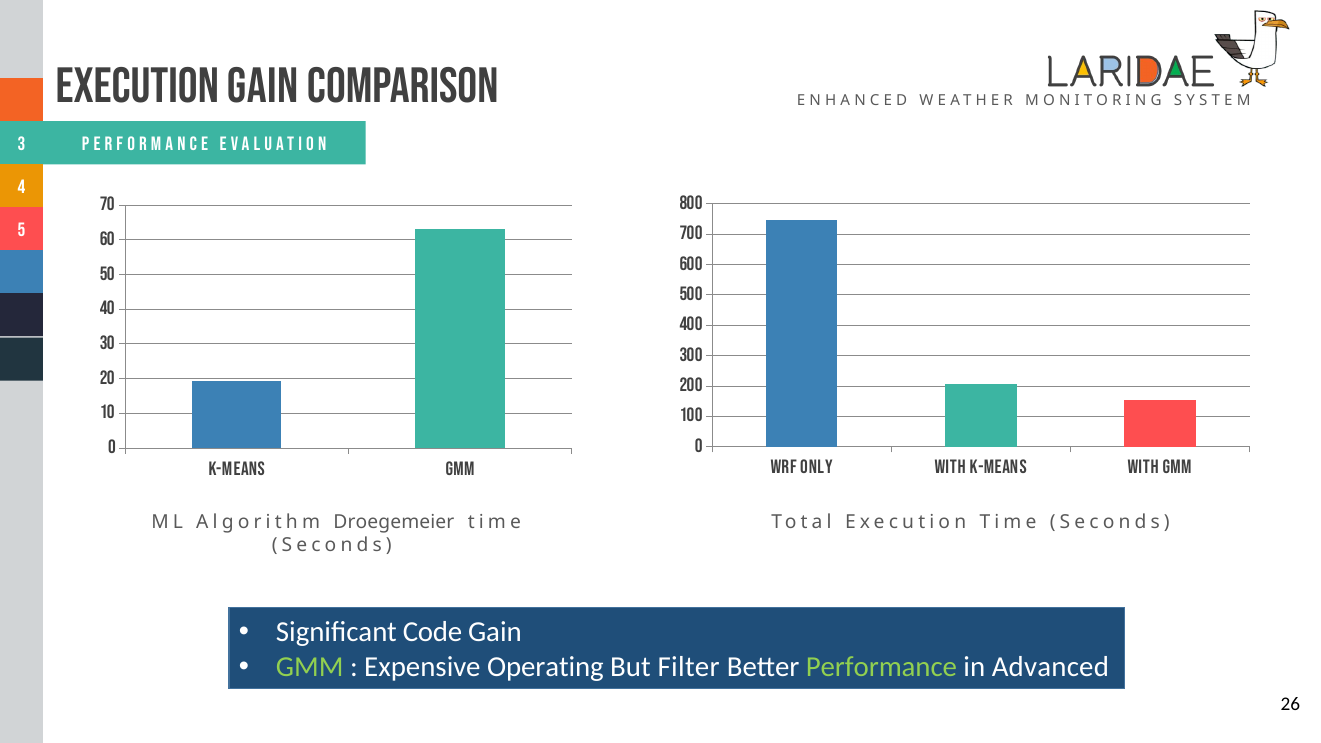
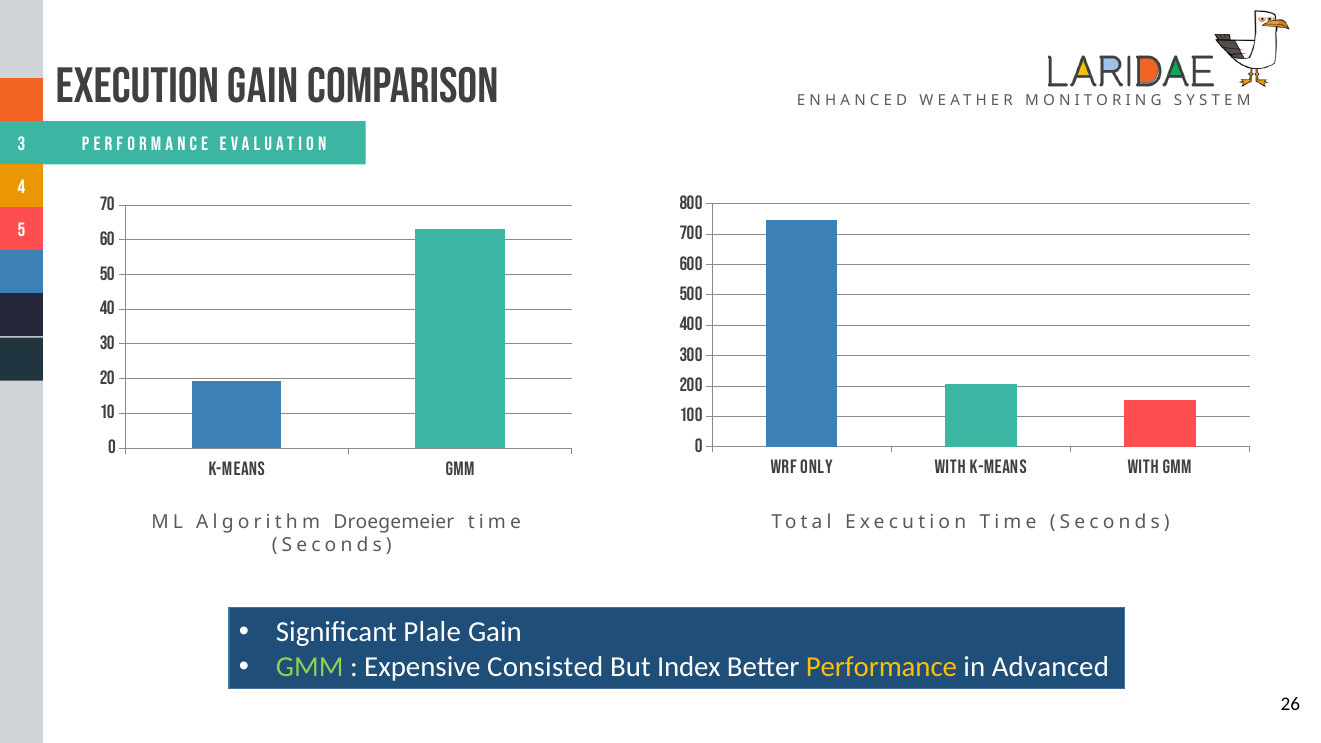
Code: Code -> Plale
Operating: Operating -> Consisted
Filter: Filter -> Index
Performance at (881, 667) colour: light green -> yellow
